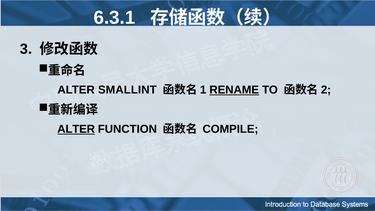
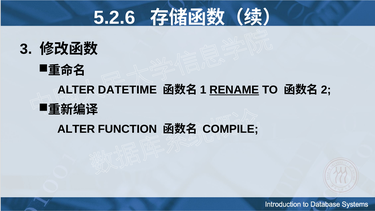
6.3.1: 6.3.1 -> 5.2.6
SMALLINT: SMALLINT -> DATETIME
ALTER at (76, 129) underline: present -> none
